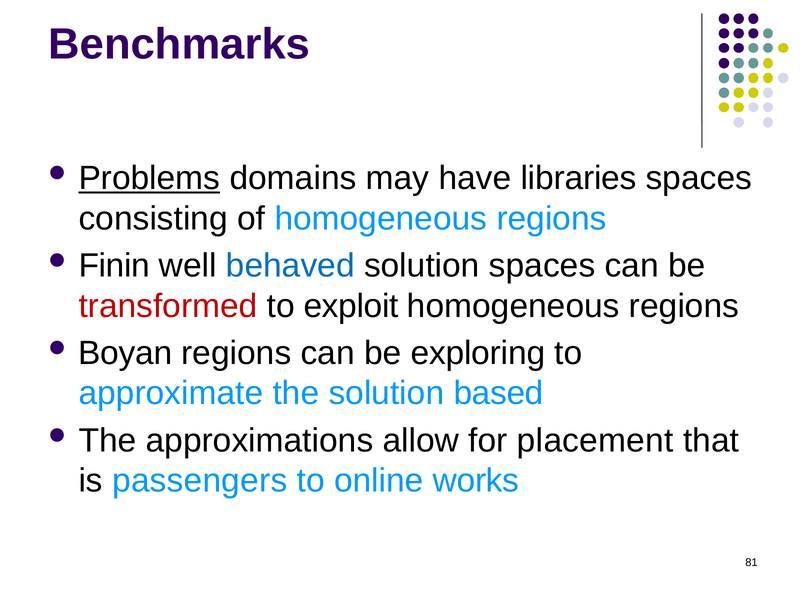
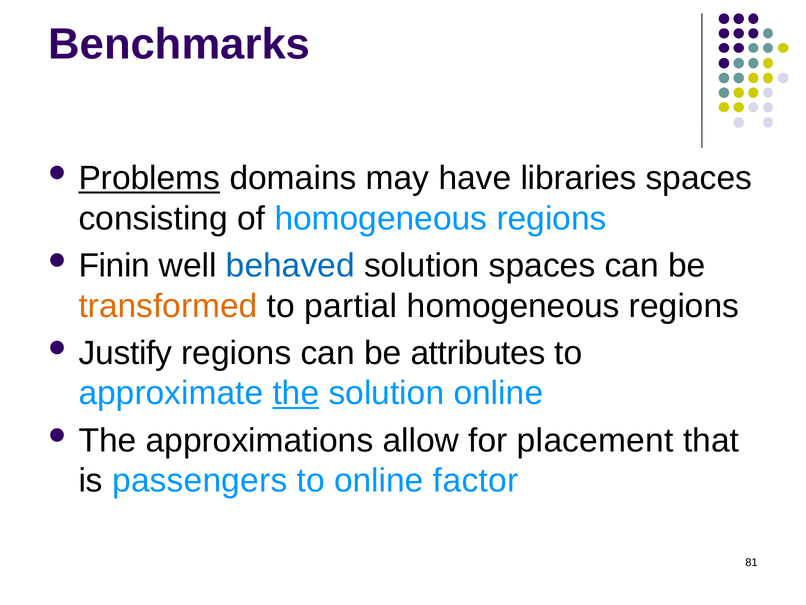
transformed colour: red -> orange
exploit: exploit -> partial
Boyan: Boyan -> Justify
exploring: exploring -> attributes
the at (296, 393) underline: none -> present
solution based: based -> online
works: works -> factor
